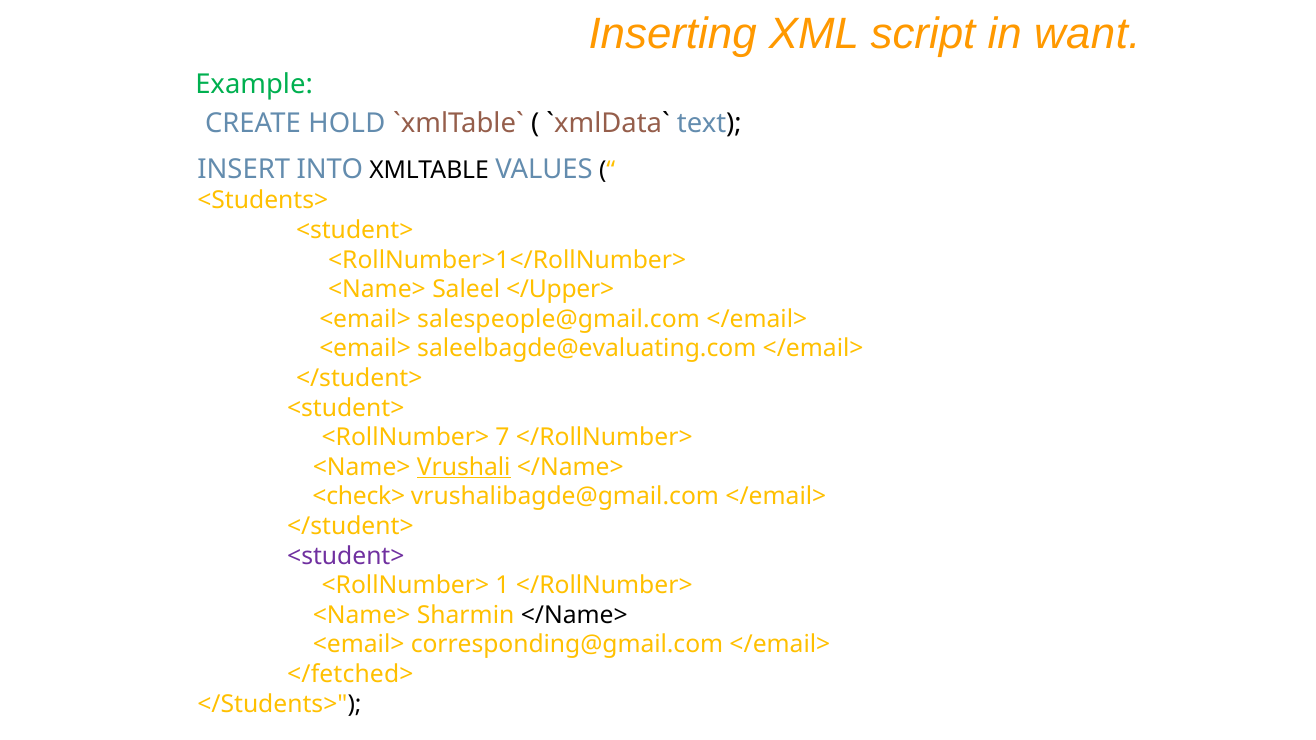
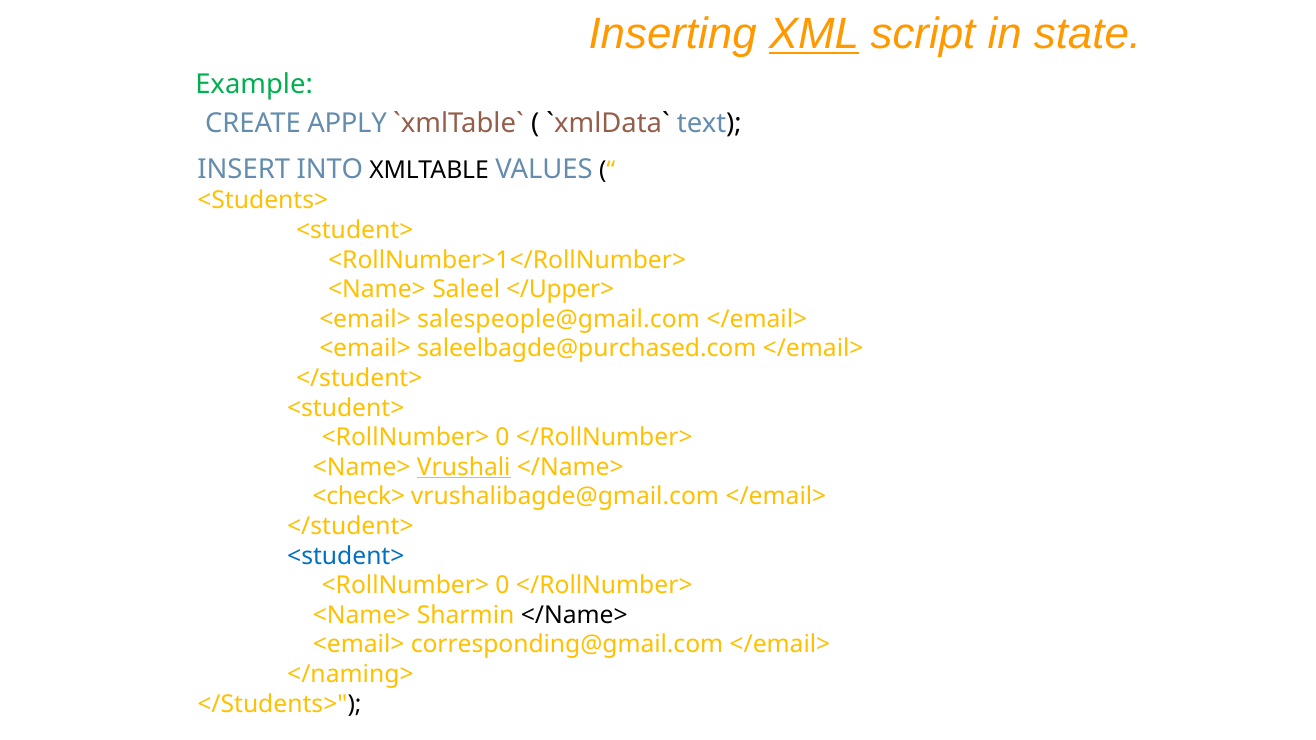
XML underline: none -> present
want: want -> state
HOLD: HOLD -> APPLY
saleelbagde@evaluating.com: saleelbagde@evaluating.com -> saleelbagde@purchased.com
7 at (503, 438): 7 -> 0
<student> at (346, 556) colour: purple -> blue
1 at (503, 586): 1 -> 0
</fetched>: </fetched> -> </naming>
